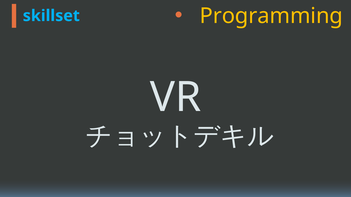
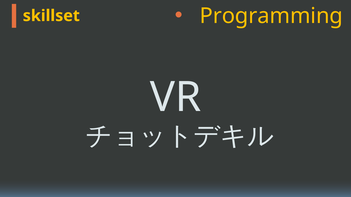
skillset colour: light blue -> yellow
